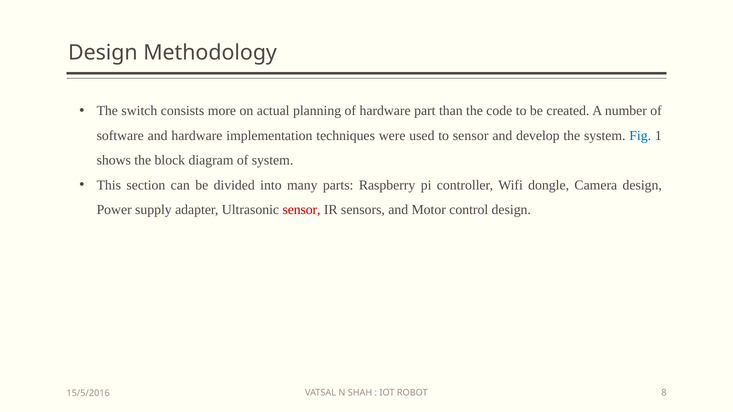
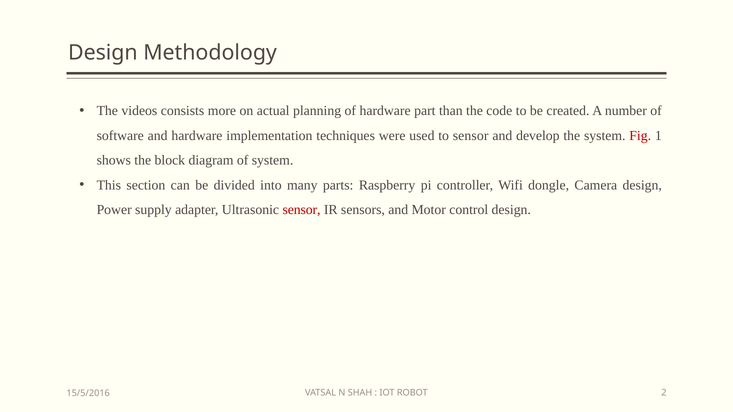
switch: switch -> videos
Fig colour: blue -> red
8: 8 -> 2
